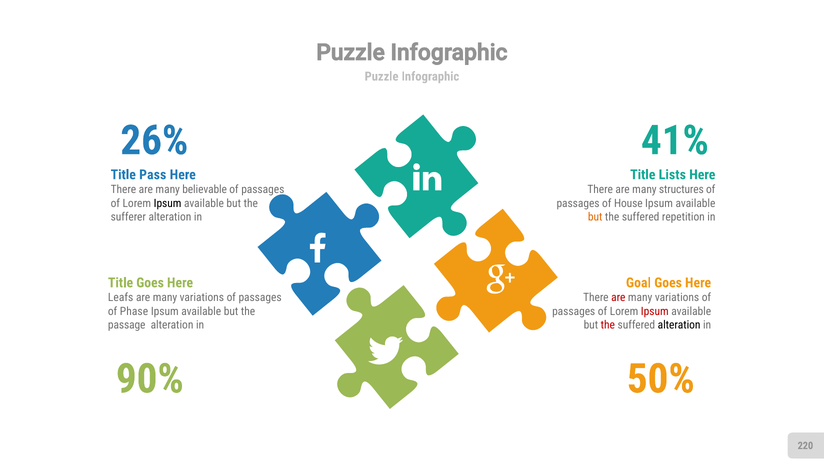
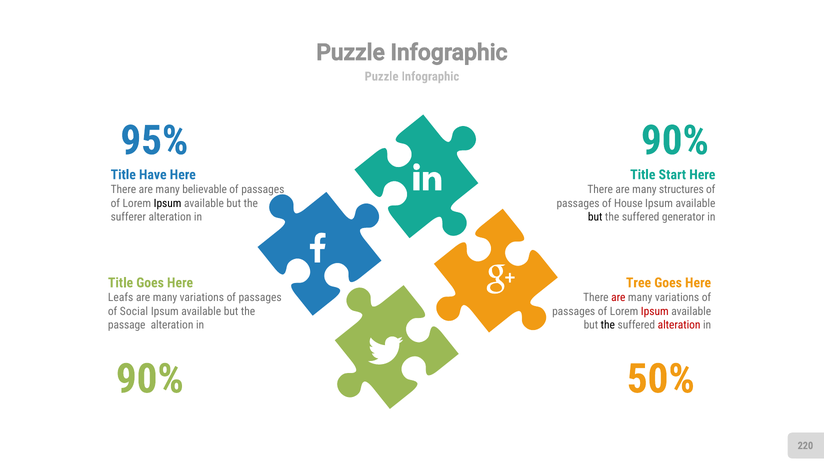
26%: 26% -> 95%
41% at (675, 141): 41% -> 90%
Pass: Pass -> Have
Lists: Lists -> Start
but at (595, 217) colour: orange -> black
repetition: repetition -> generator
Goal: Goal -> Tree
Phase: Phase -> Social
the at (608, 326) colour: red -> black
alteration at (679, 326) colour: black -> red
